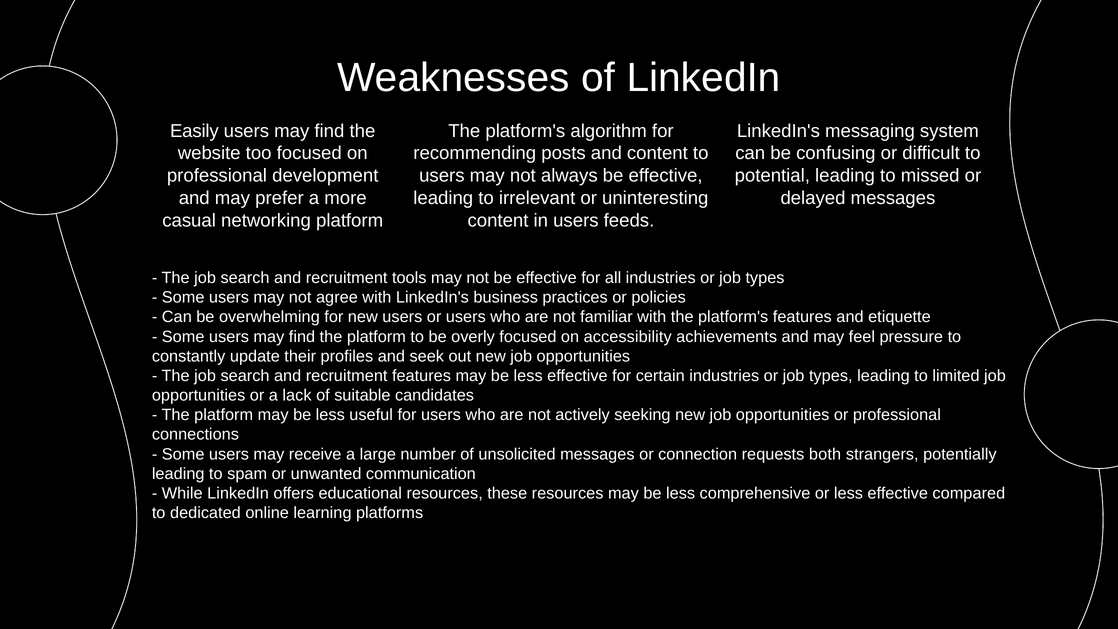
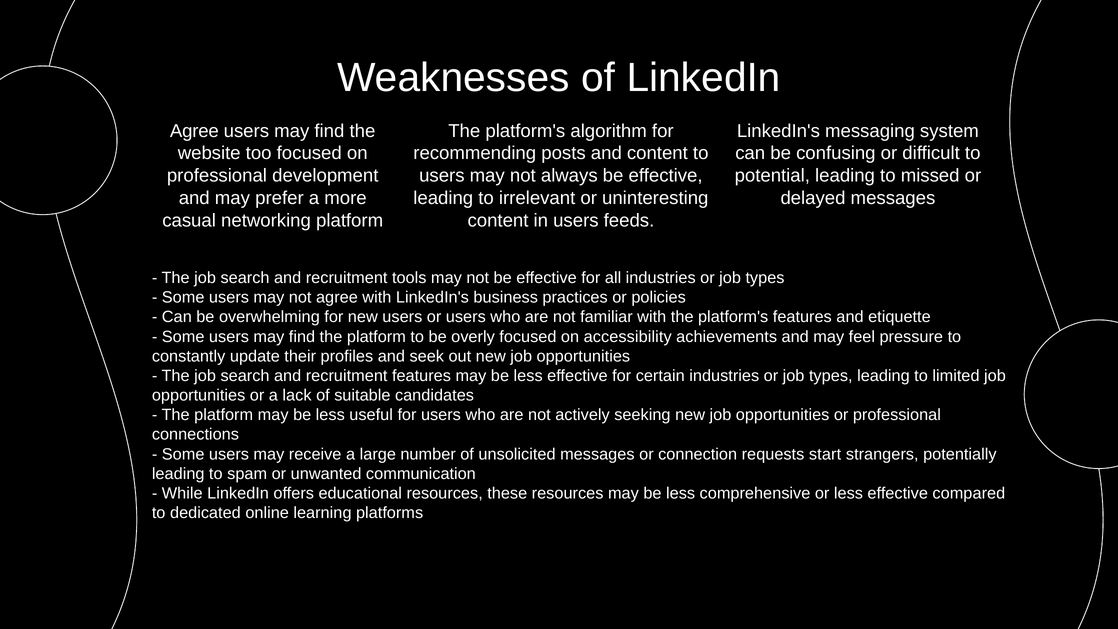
Easily at (194, 131): Easily -> Agree
both: both -> start
